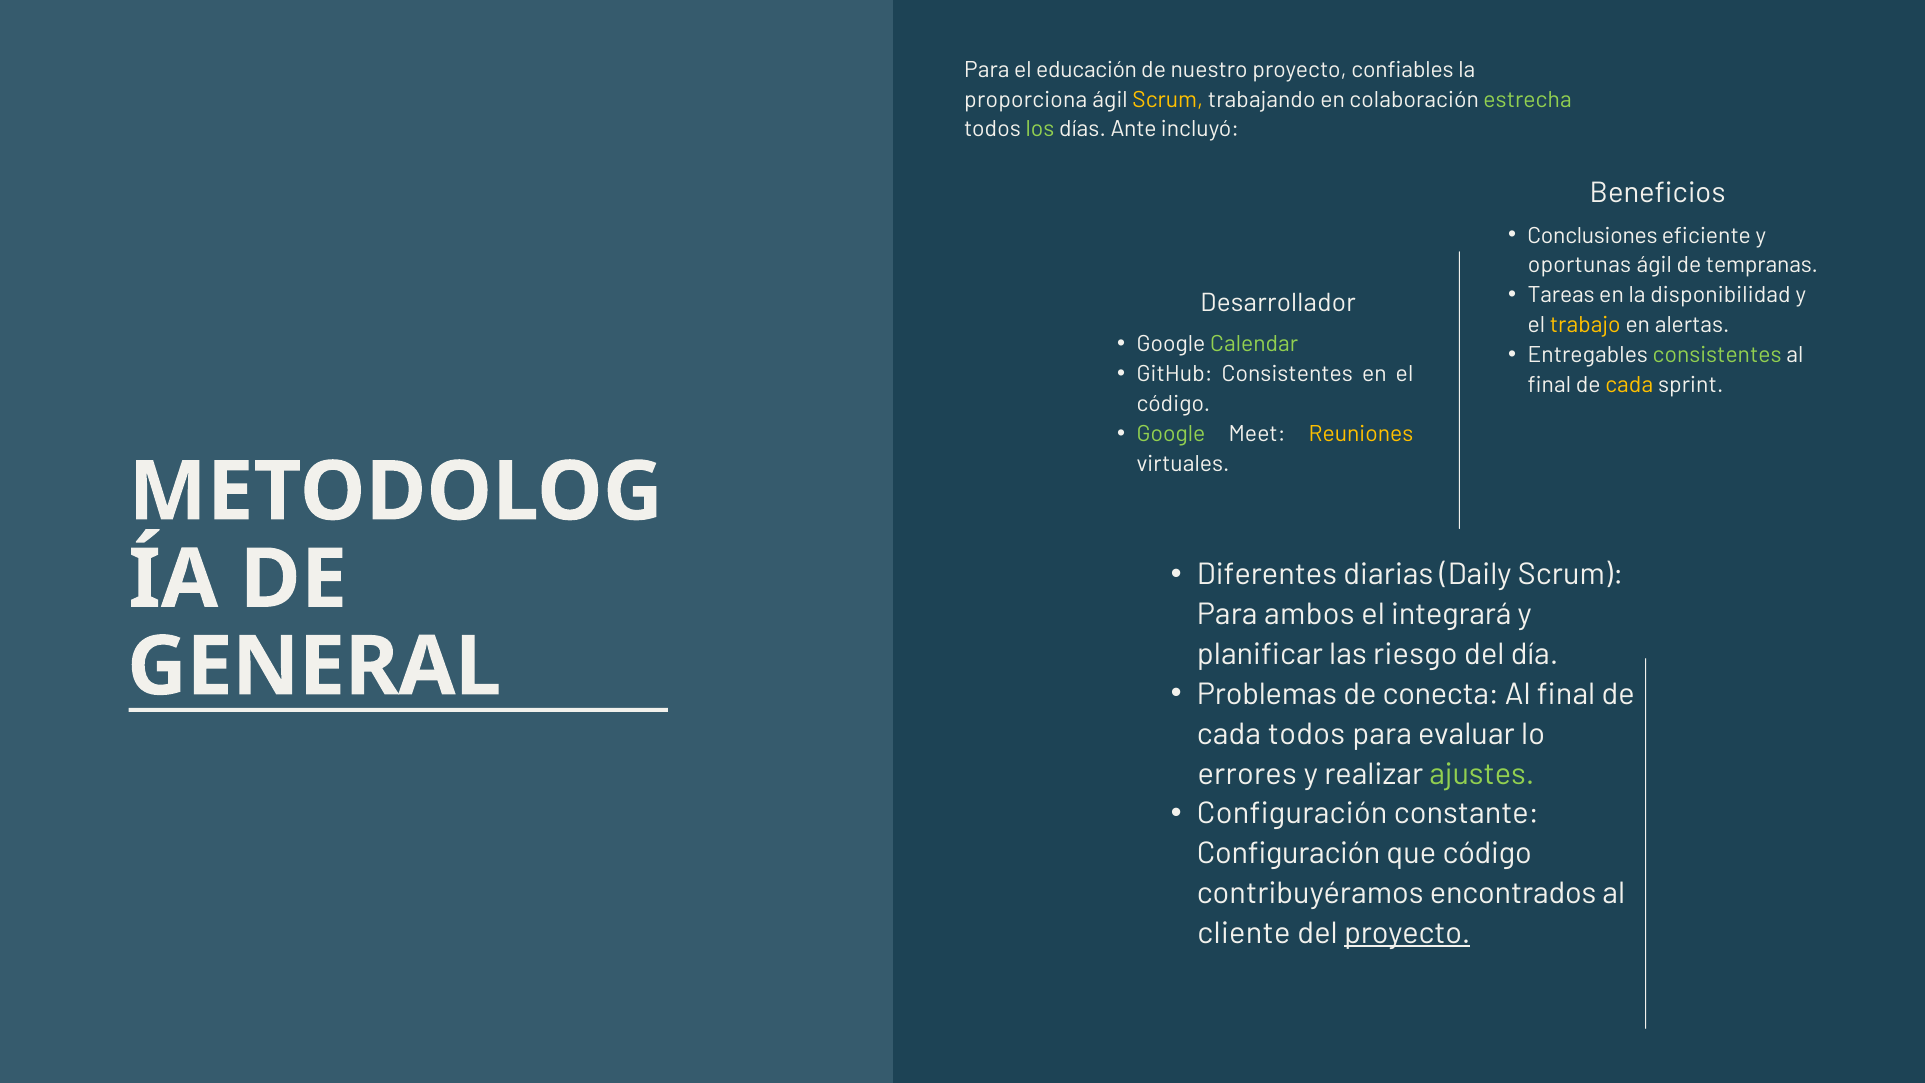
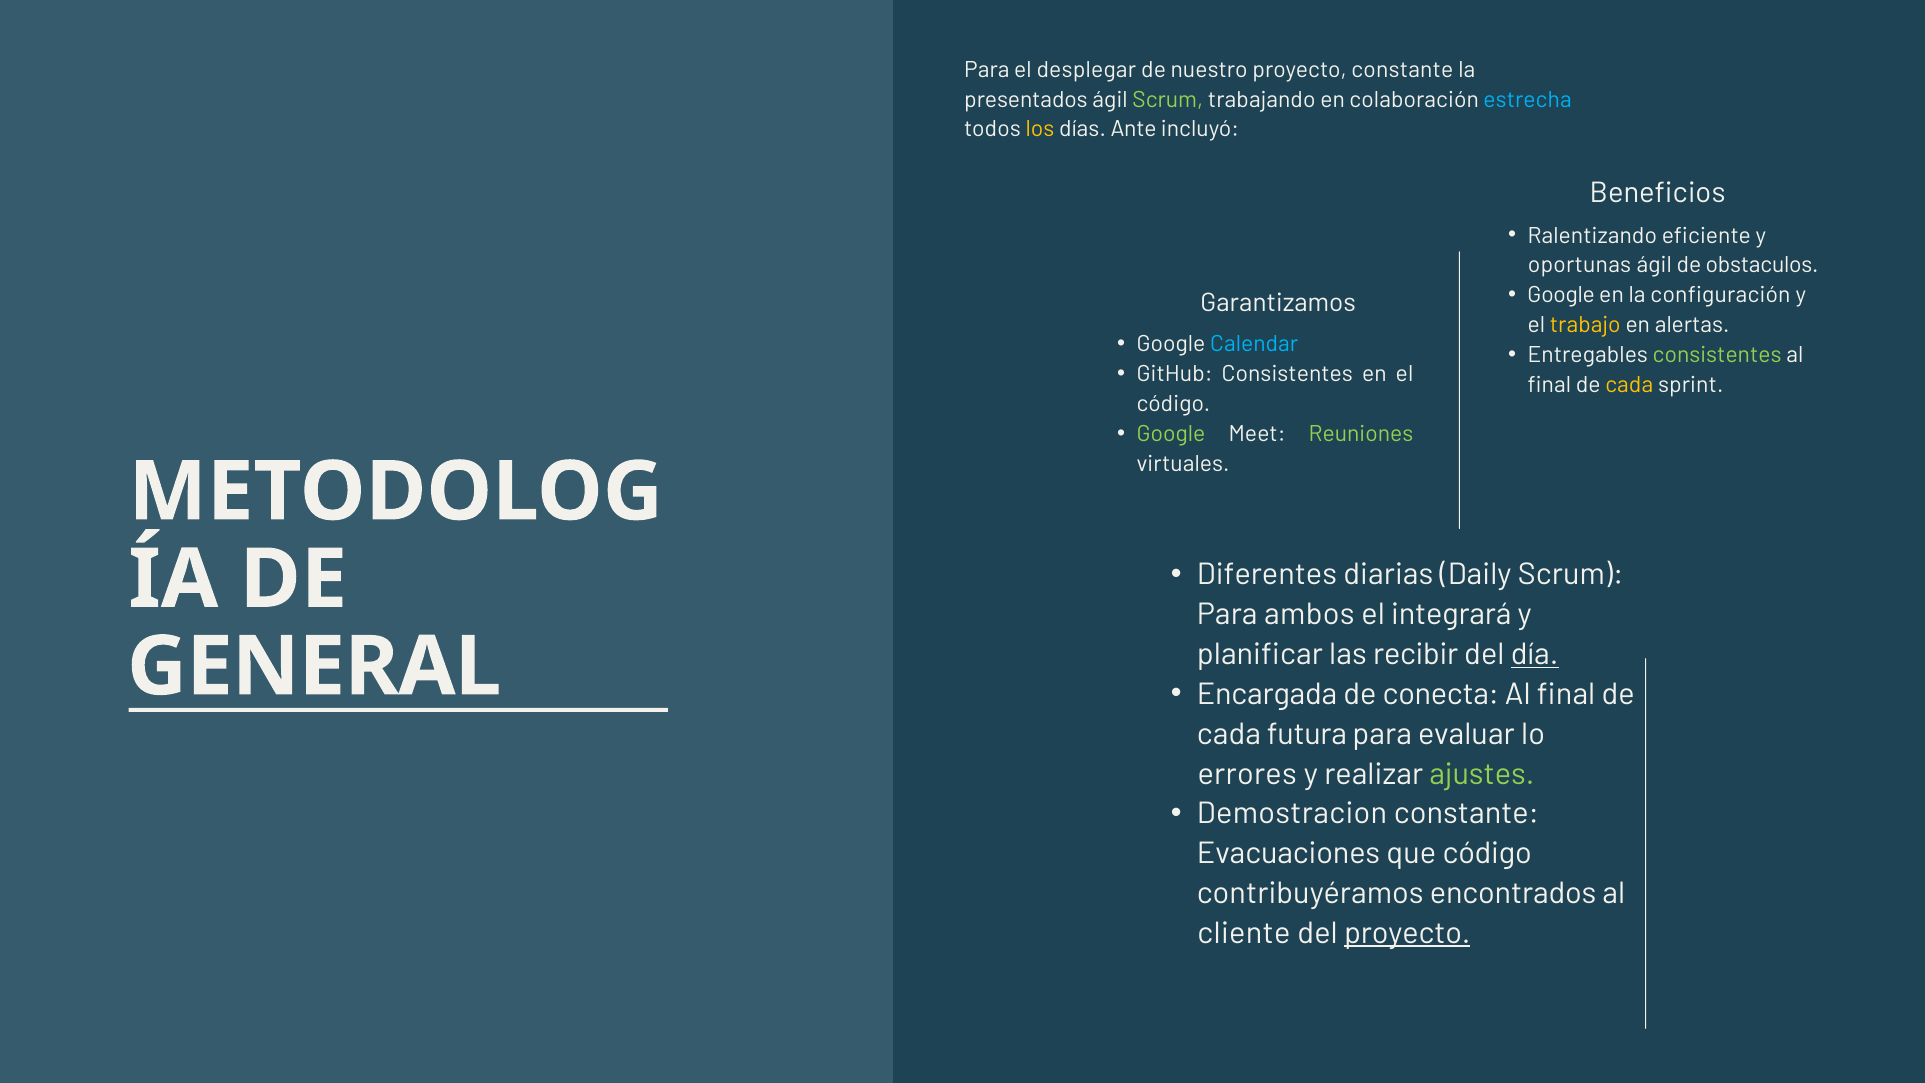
educación: educación -> desplegar
proyecto confiables: confiables -> constante
proporciona: proporciona -> presentados
Scrum at (1168, 100) colour: yellow -> light green
estrecha colour: light green -> light blue
los colour: light green -> yellow
Conclusiones: Conclusiones -> Ralentizando
tempranas: tempranas -> obstaculos
Tareas at (1561, 295): Tareas -> Google
disponibilidad: disponibilidad -> configuración
Desarrollador: Desarrollador -> Garantizamos
Calendar colour: light green -> light blue
Reuniones colour: yellow -> light green
riesgo: riesgo -> recibir
día underline: none -> present
Problemas: Problemas -> Encargada
cada todos: todos -> futura
Configuración at (1292, 814): Configuración -> Demostracion
Configuración at (1289, 853): Configuración -> Evacuaciones
